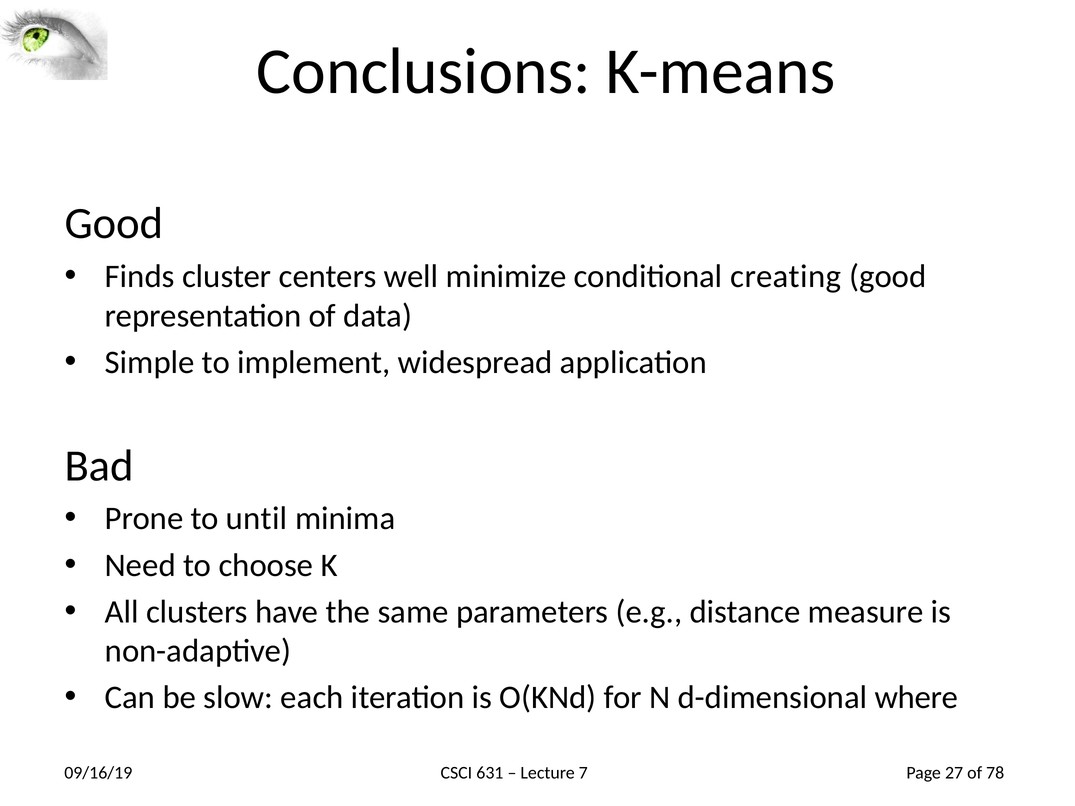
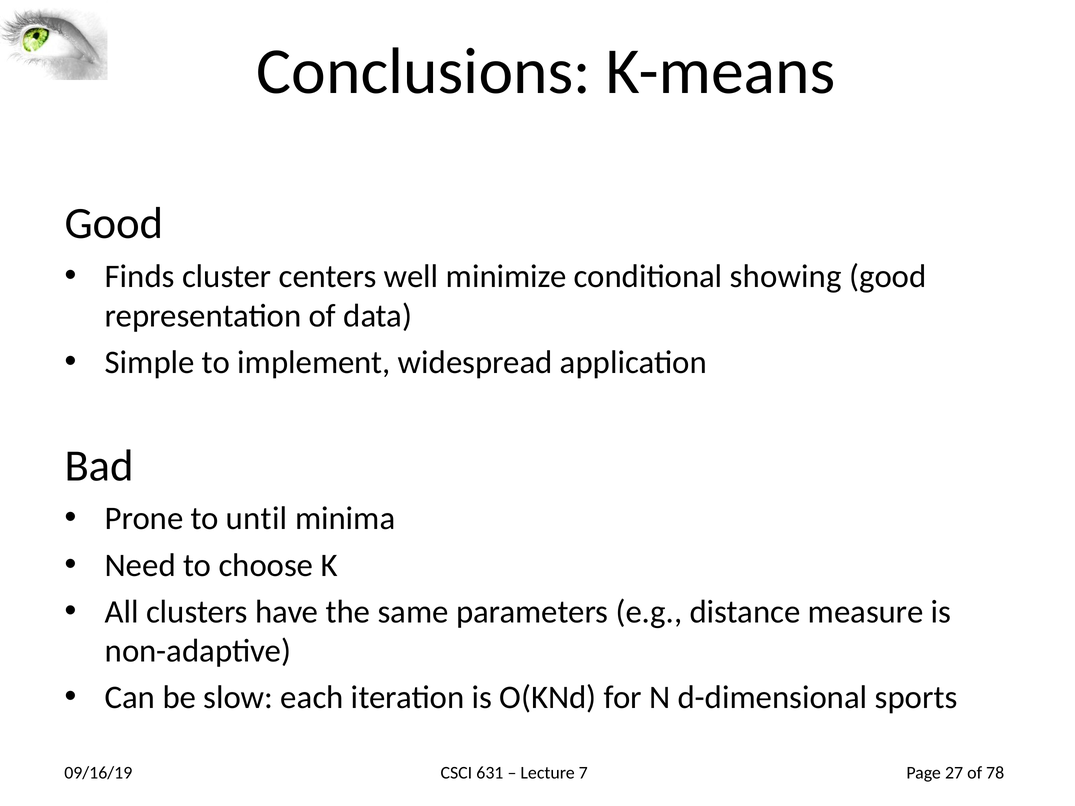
creating: creating -> showing
where: where -> sports
